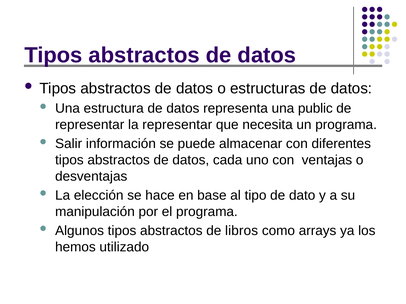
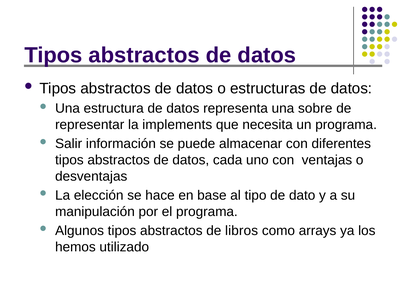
public: public -> sobre
la representar: representar -> implements
